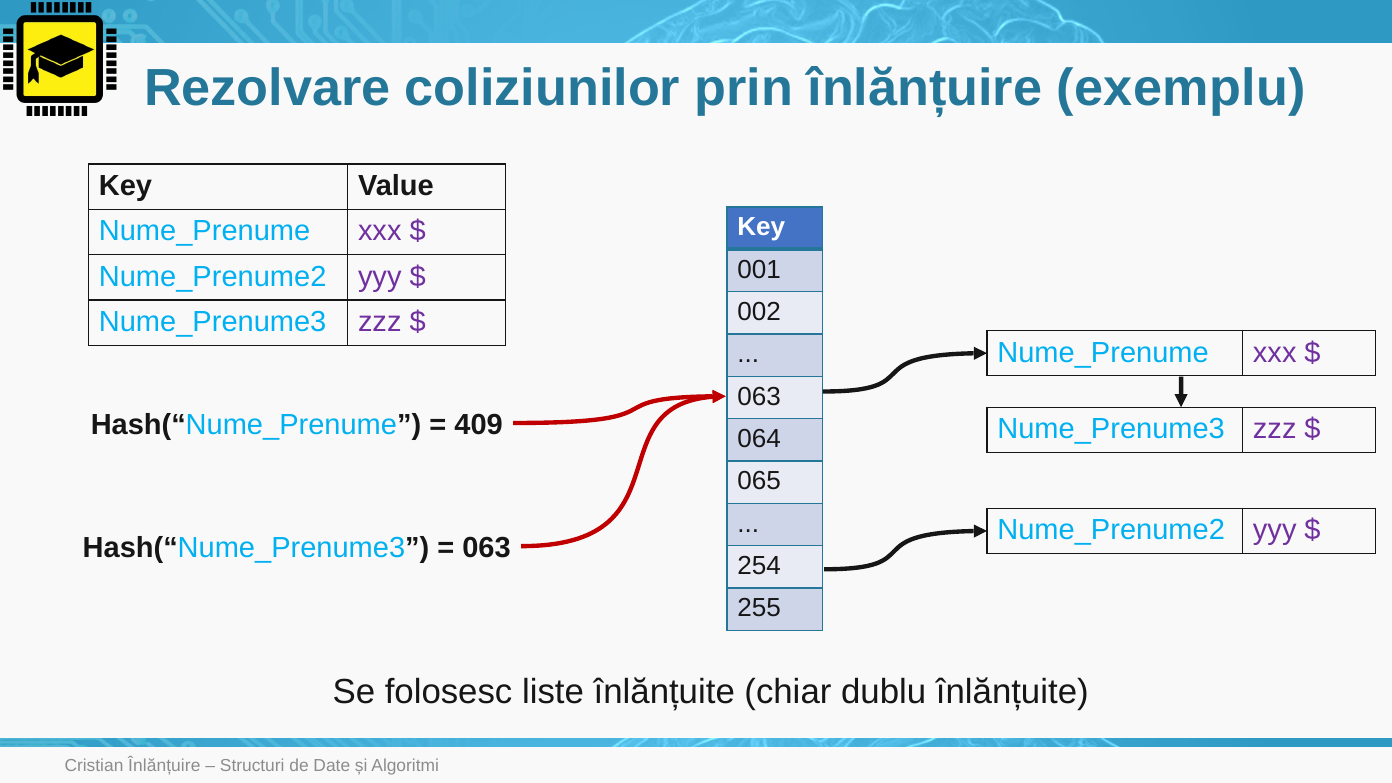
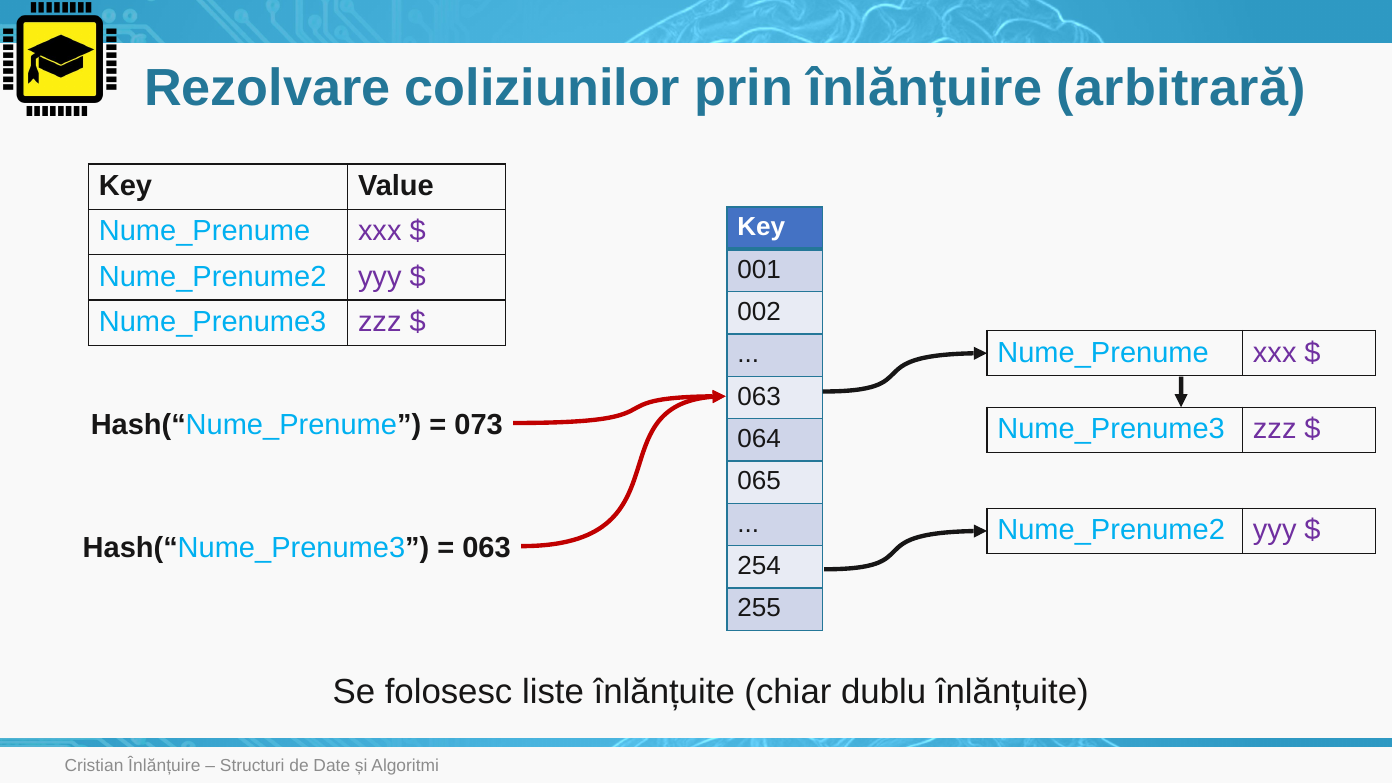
exemplu: exemplu -> arbitrară
409: 409 -> 073
